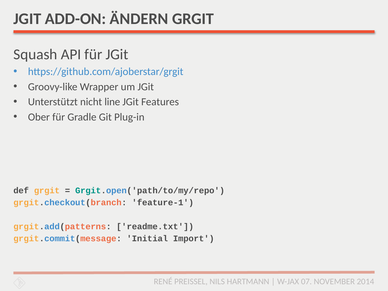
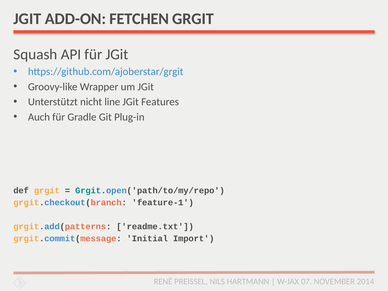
ÄNDERN: ÄNDERN -> FETCHEN
Ober: Ober -> Auch
